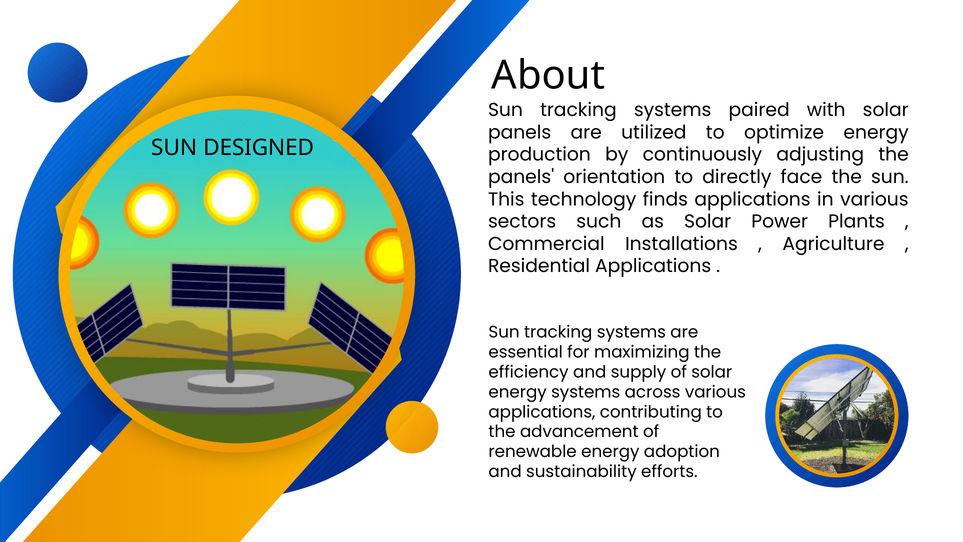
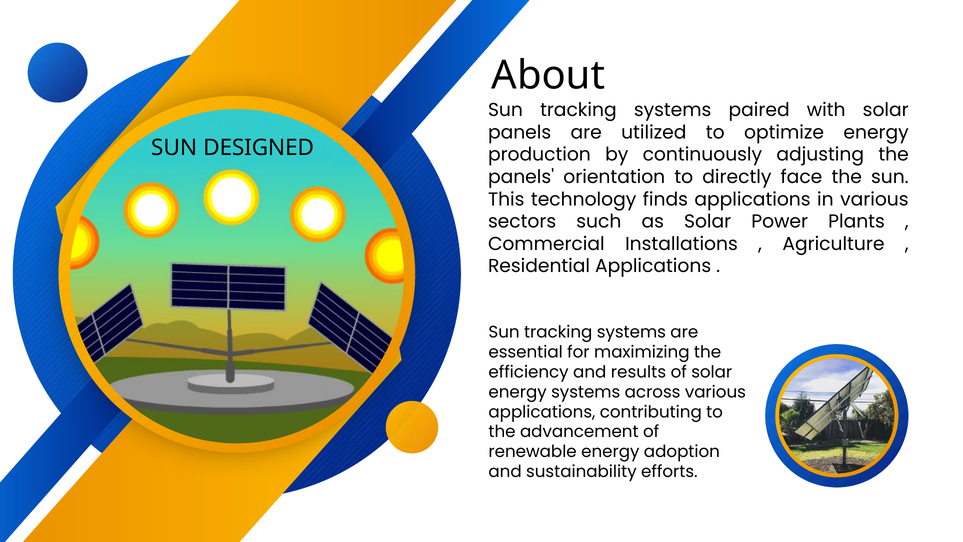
supply: supply -> results
